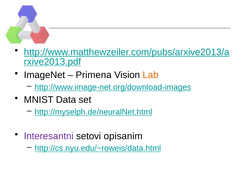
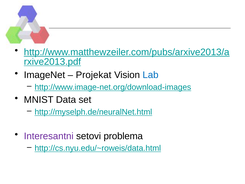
Primena: Primena -> Projekat
Lab colour: orange -> blue
opisanim: opisanim -> problema
